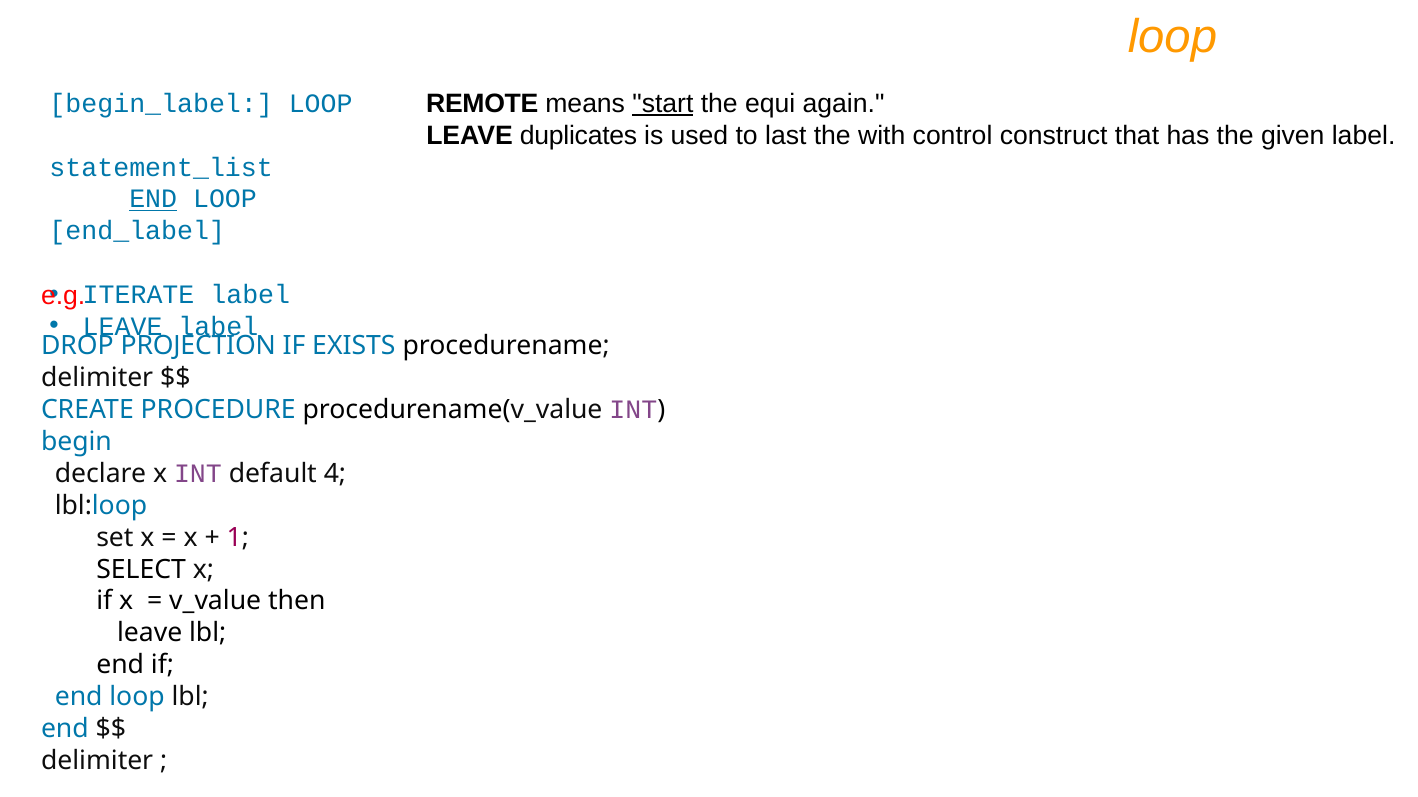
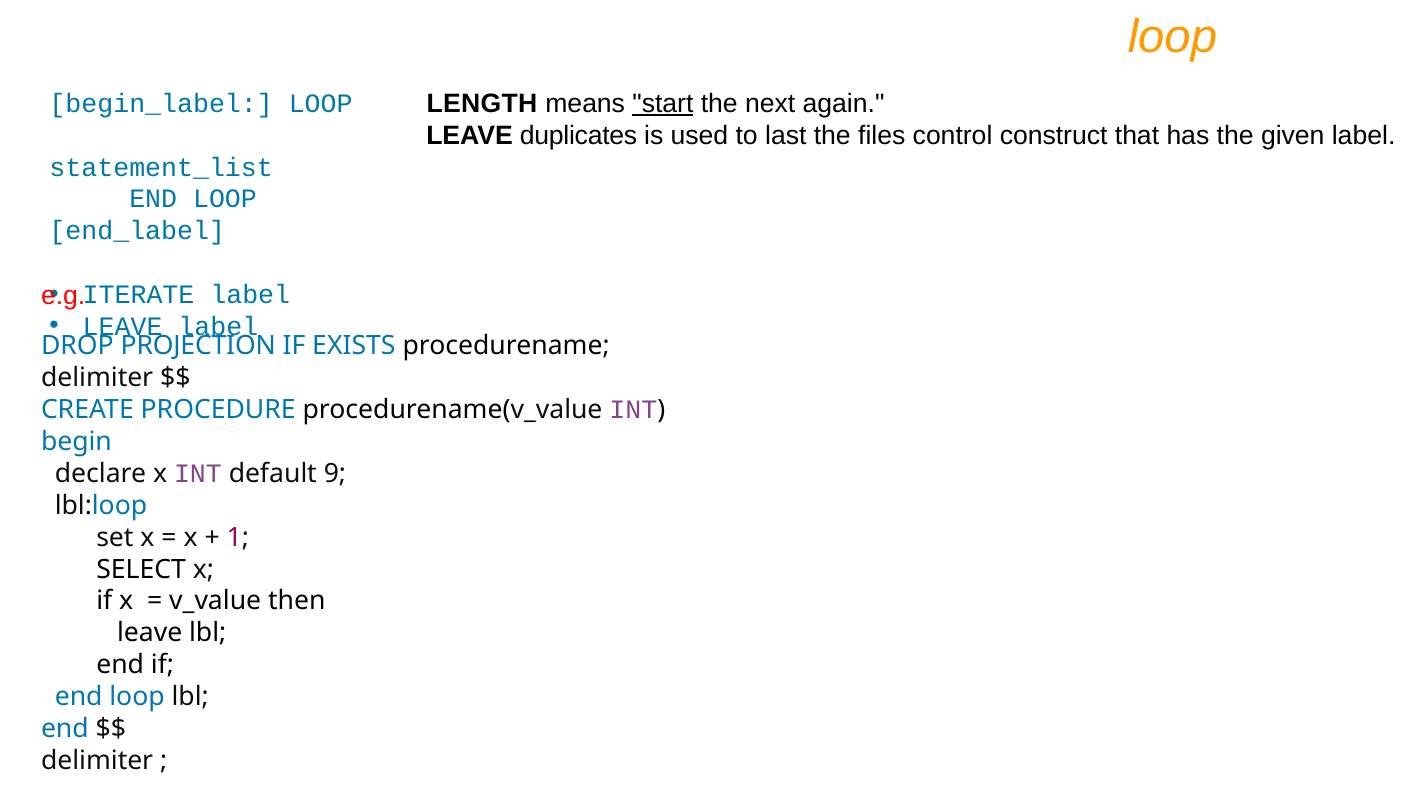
REMOTE: REMOTE -> LENGTH
equi: equi -> next
with: with -> files
END at (153, 199) underline: present -> none
4: 4 -> 9
